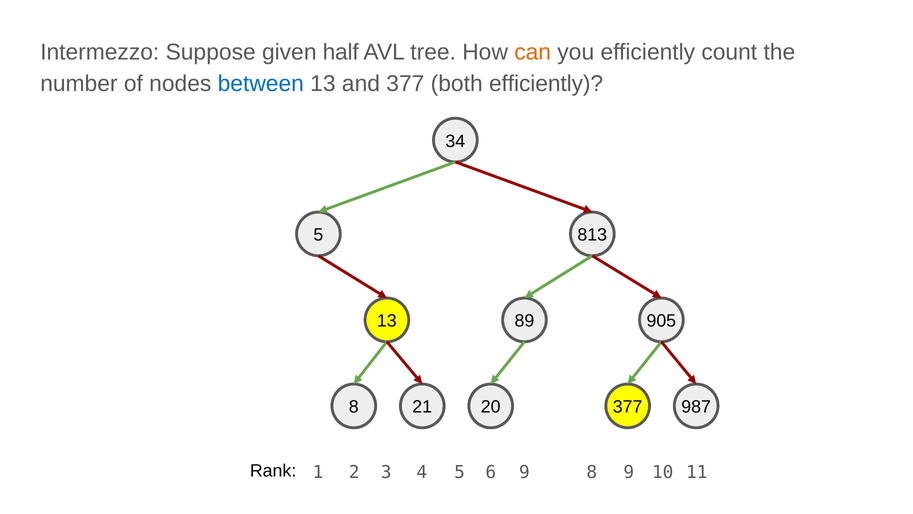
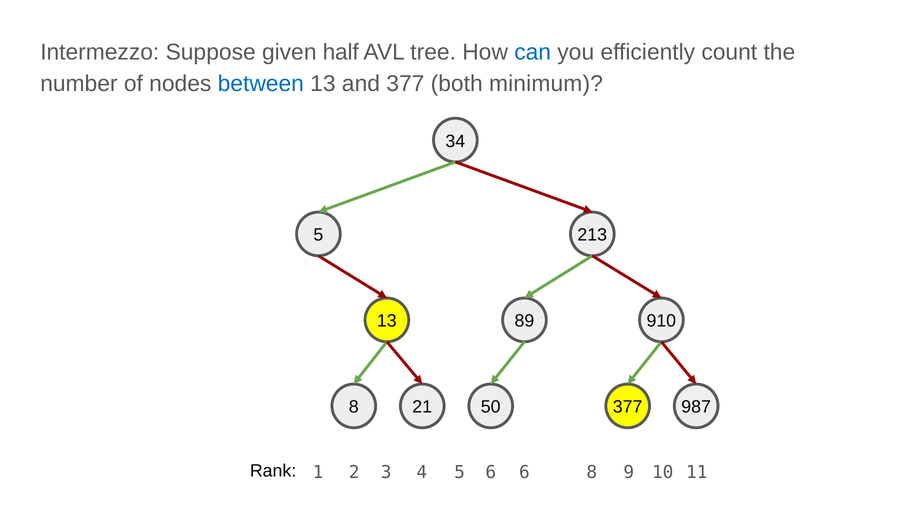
can colour: orange -> blue
both efficiently: efficiently -> minimum
813: 813 -> 213
905: 905 -> 910
20: 20 -> 50
6 9: 9 -> 6
